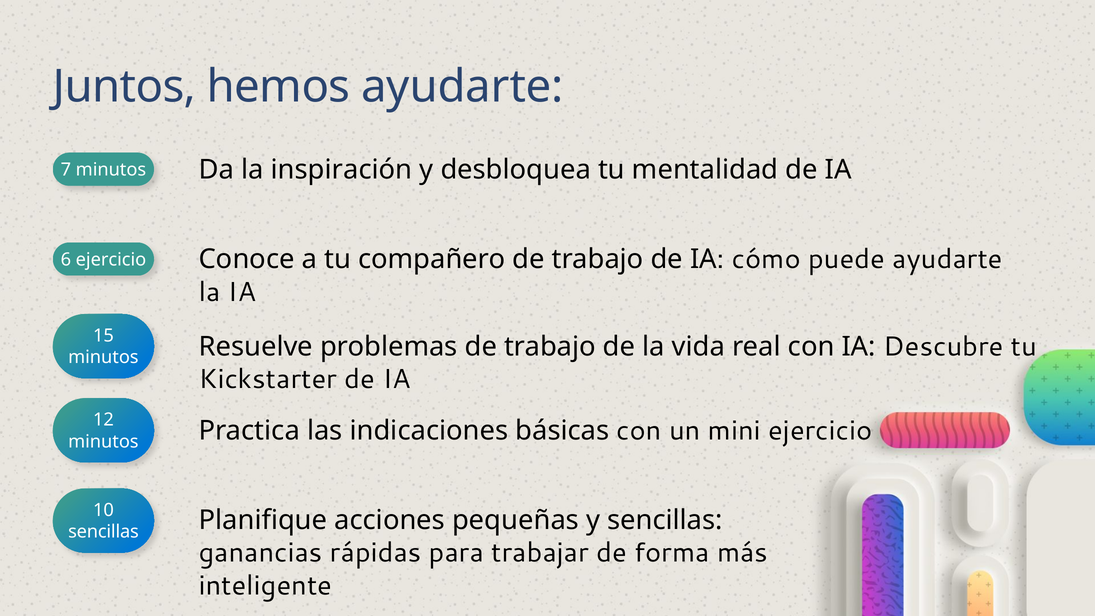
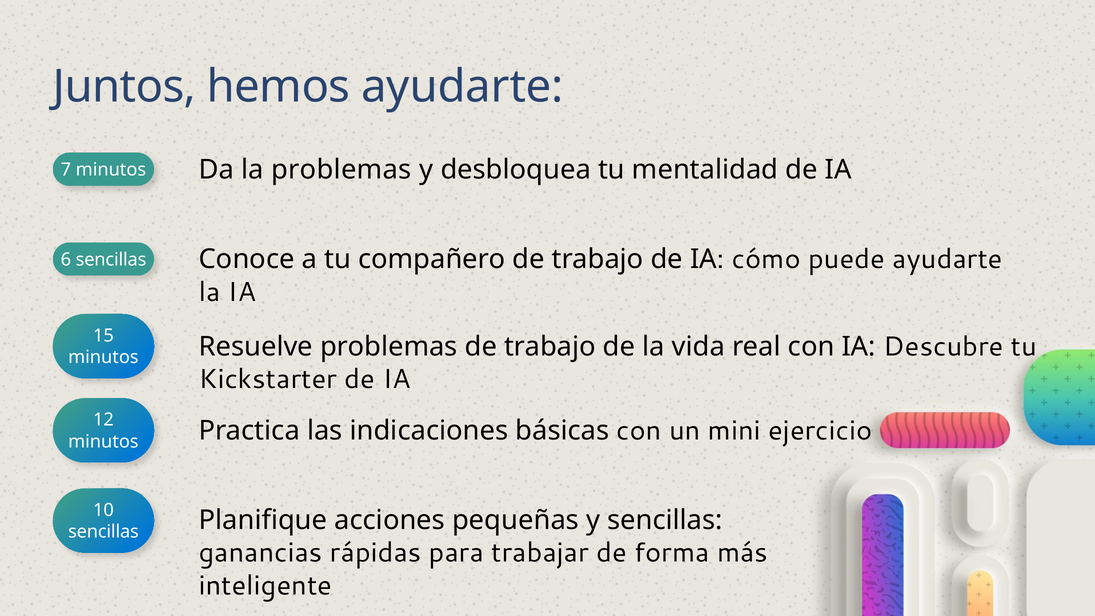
la inspiración: inspiración -> problemas
6 ejercicio: ejercicio -> sencillas
